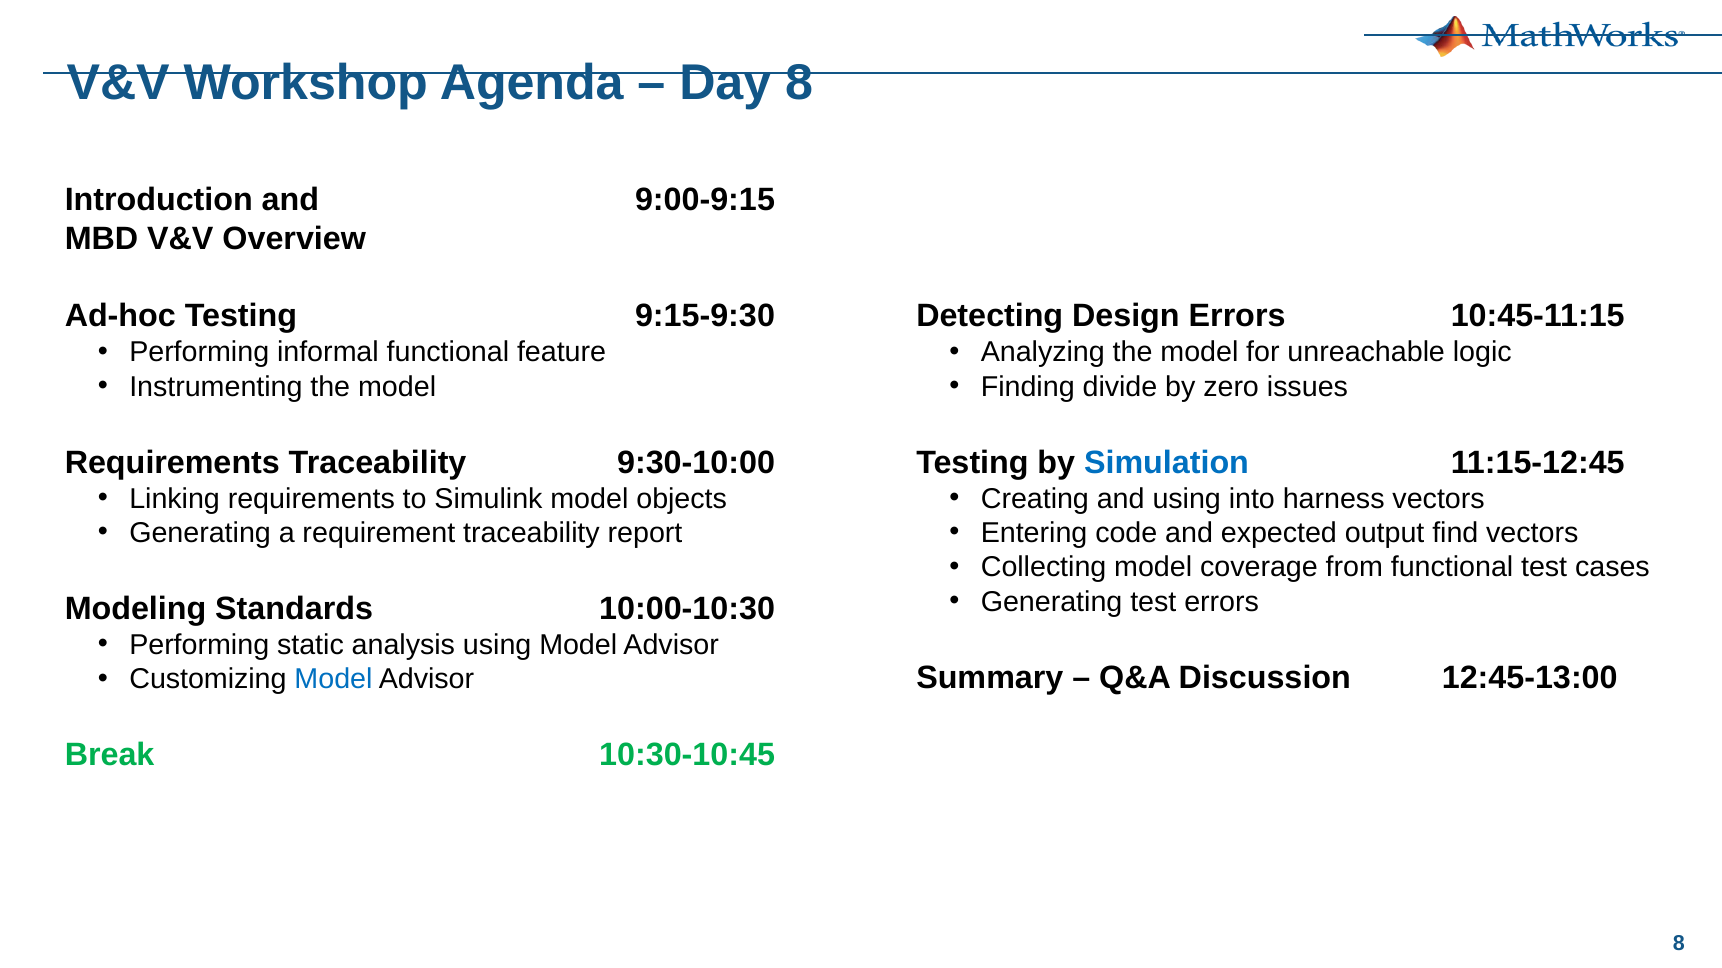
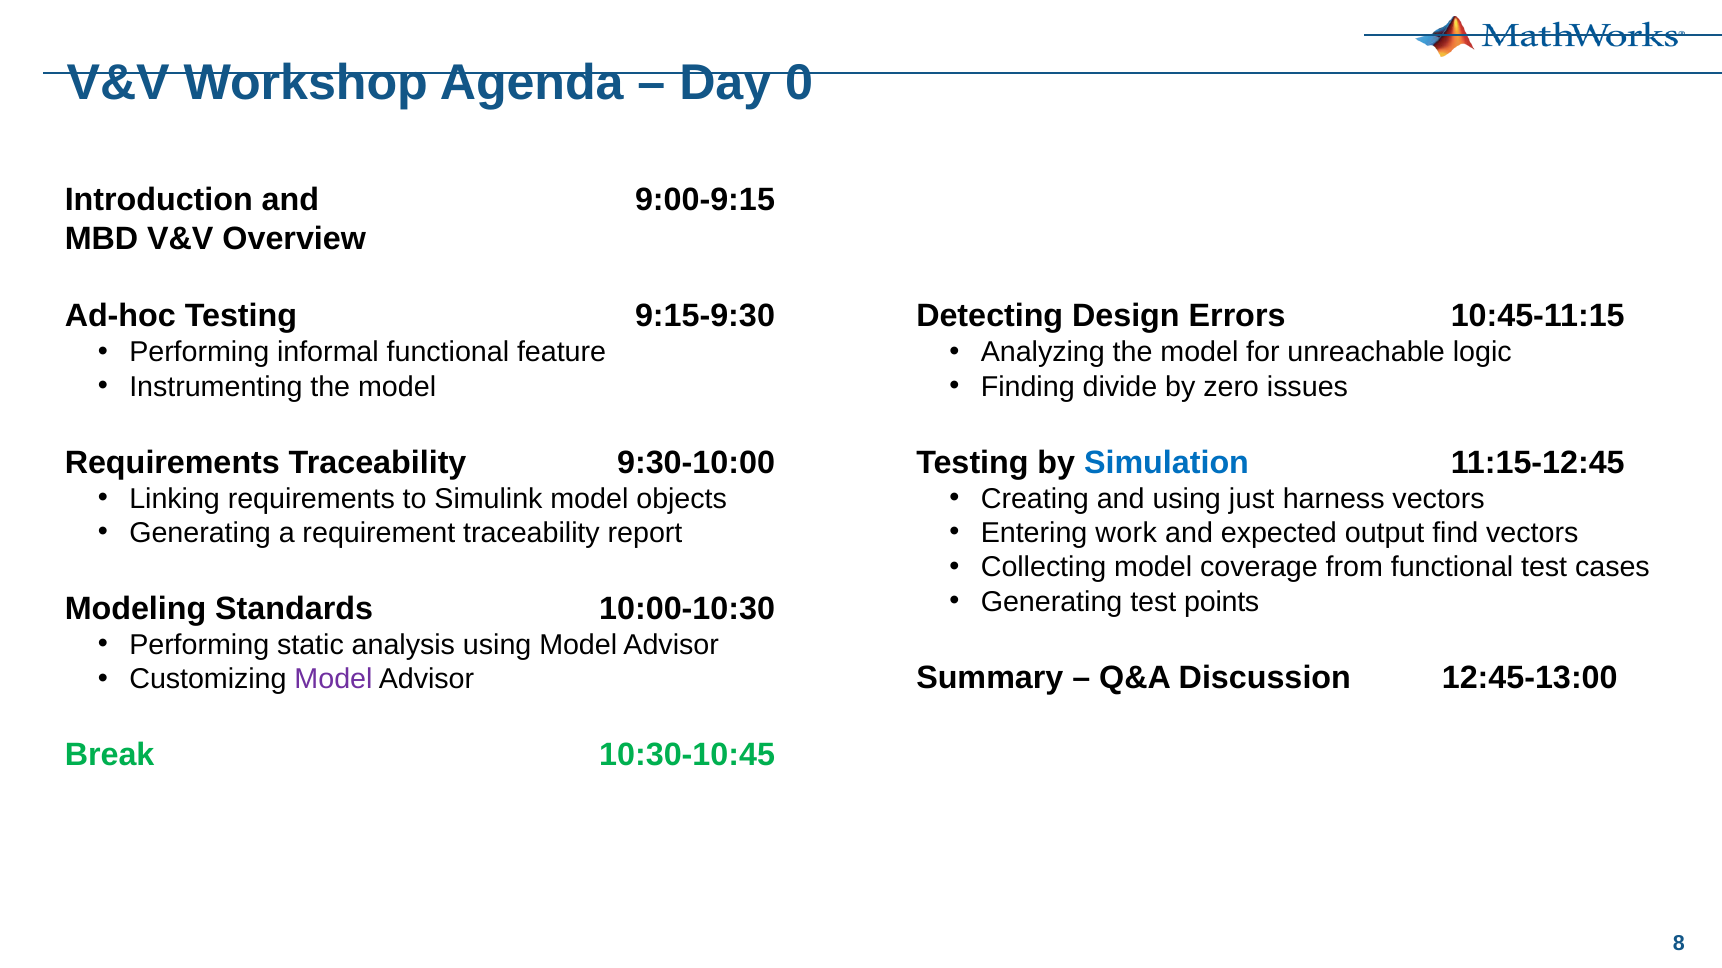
Day 8: 8 -> 0
into: into -> just
code: code -> work
test errors: errors -> points
Model at (334, 680) colour: blue -> purple
